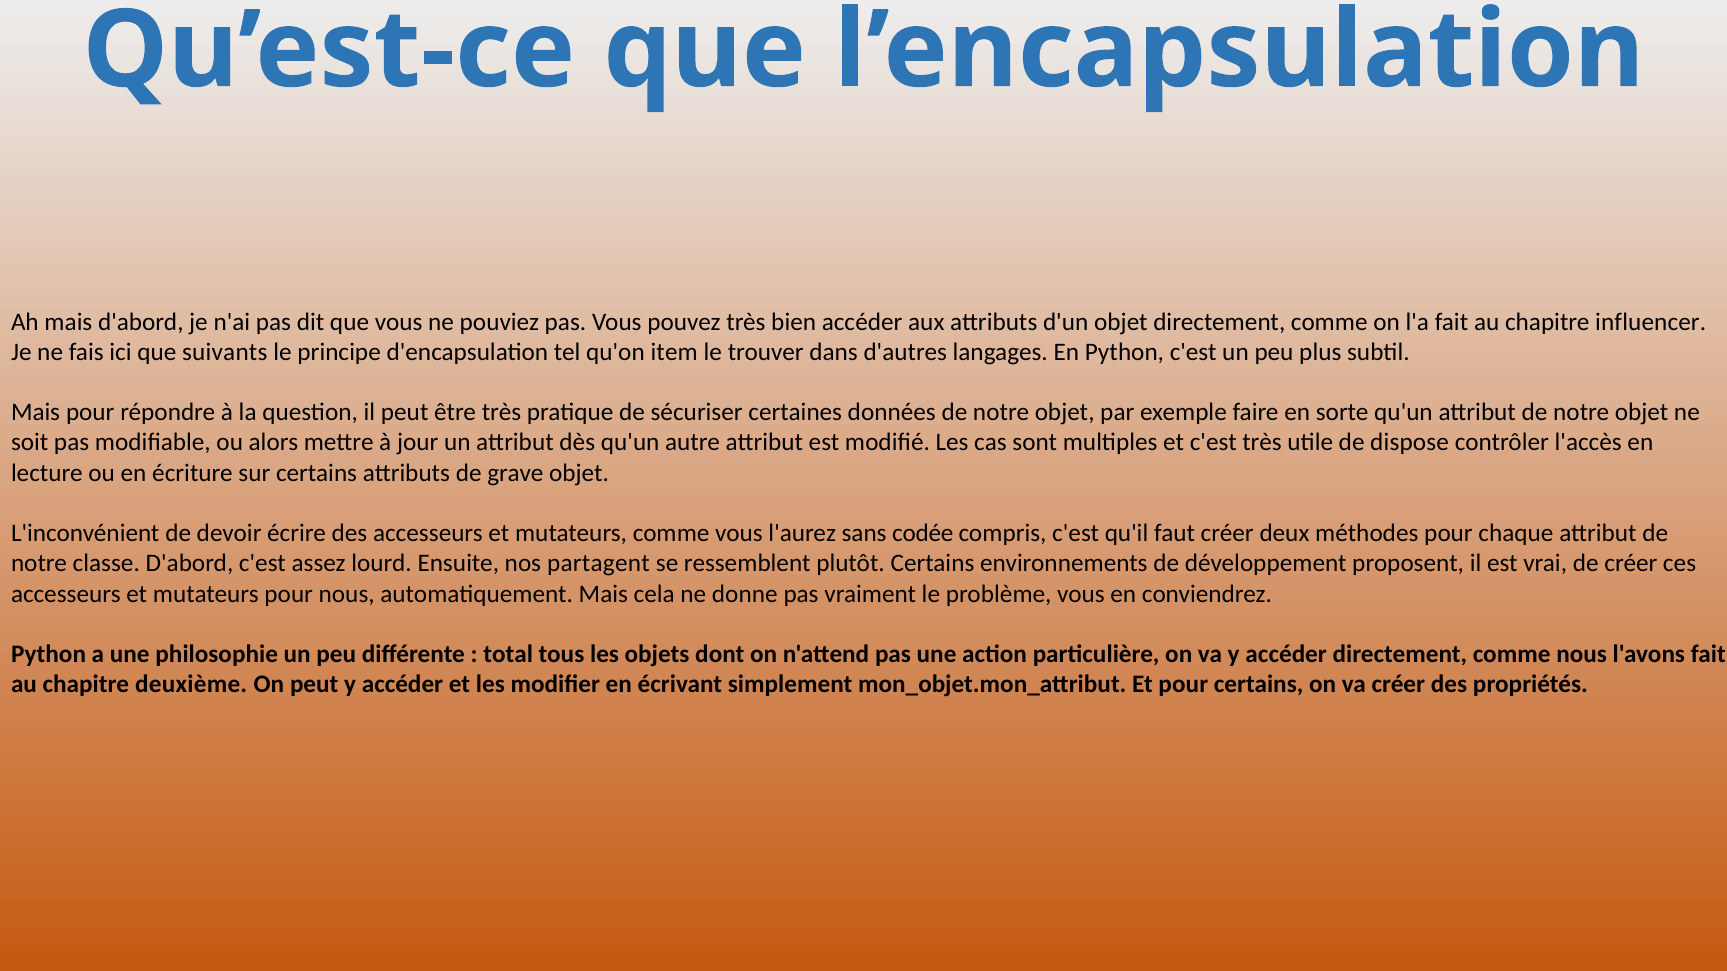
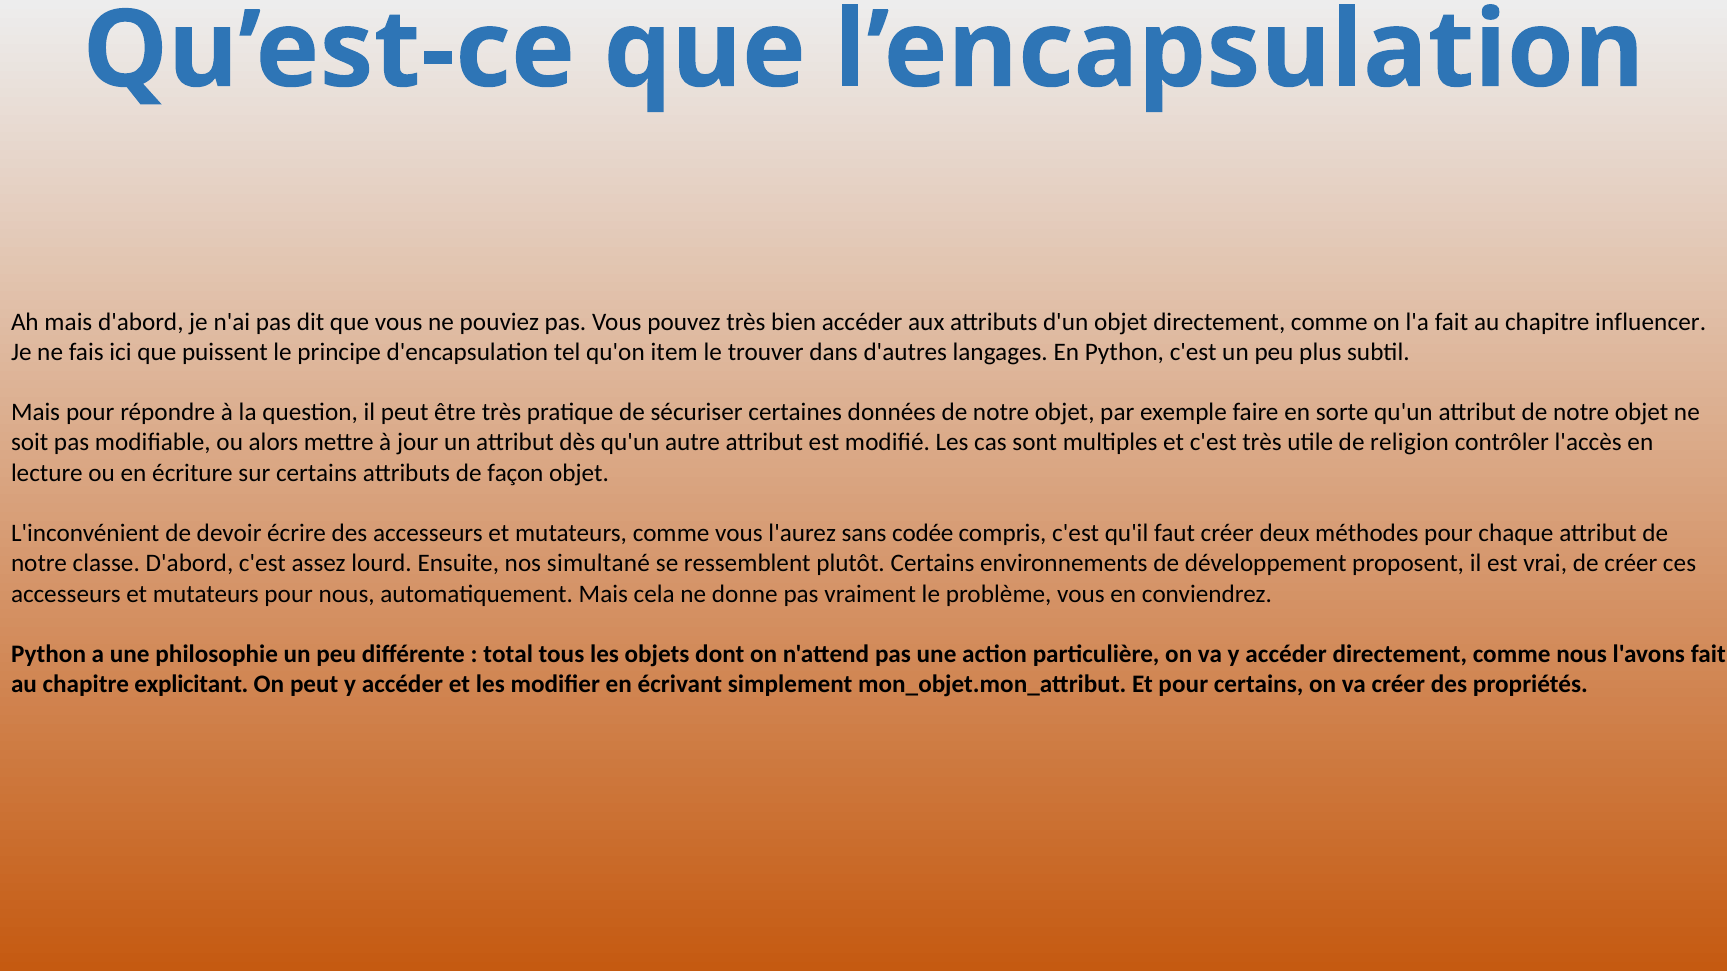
suivants: suivants -> puissent
dispose: dispose -> religion
grave: grave -> façon
partagent: partagent -> simultané
deuxième: deuxième -> explicitant
